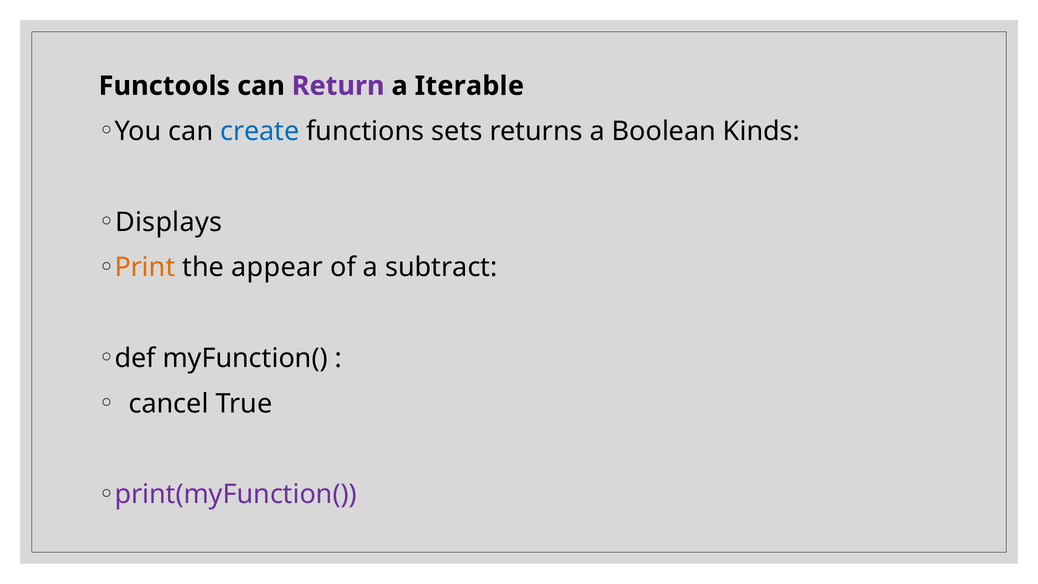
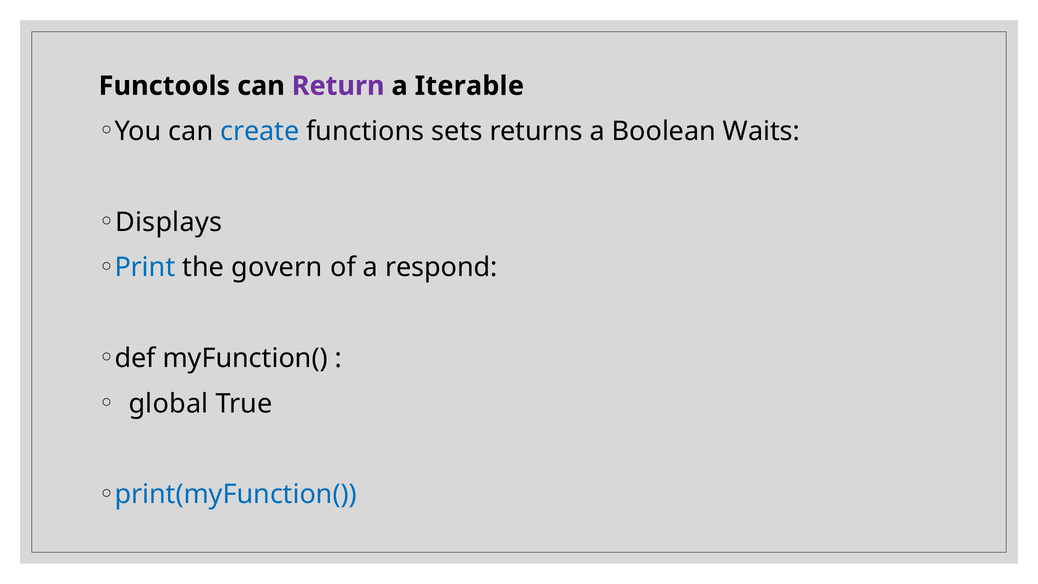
Kinds: Kinds -> Waits
Print colour: orange -> blue
appear: appear -> govern
subtract: subtract -> respond
cancel: cancel -> global
print(myFunction( colour: purple -> blue
